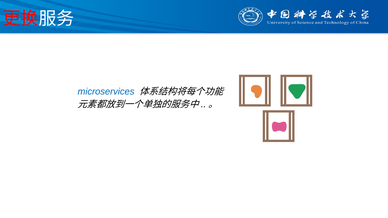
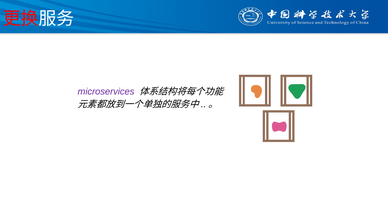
microservices colour: blue -> purple
